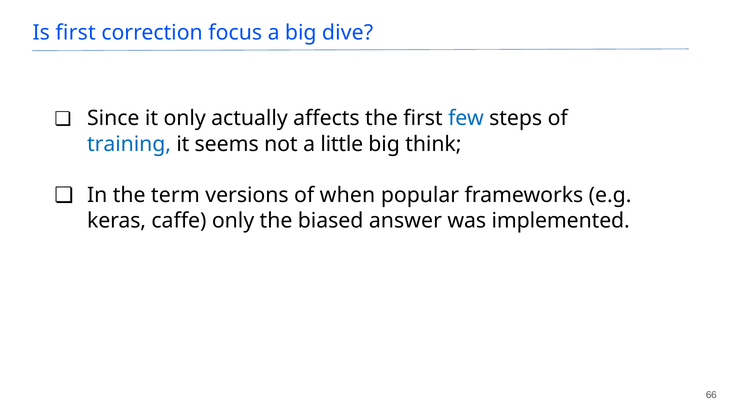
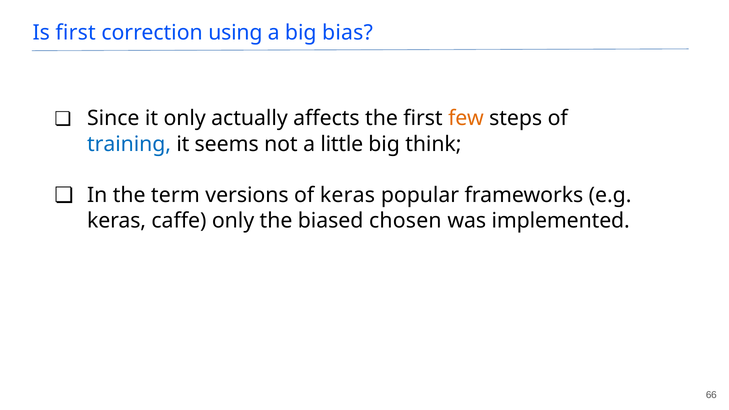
focus: focus -> using
dive: dive -> bias
few colour: blue -> orange
of when: when -> keras
answer: answer -> chosen
